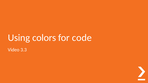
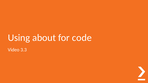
colors: colors -> about
